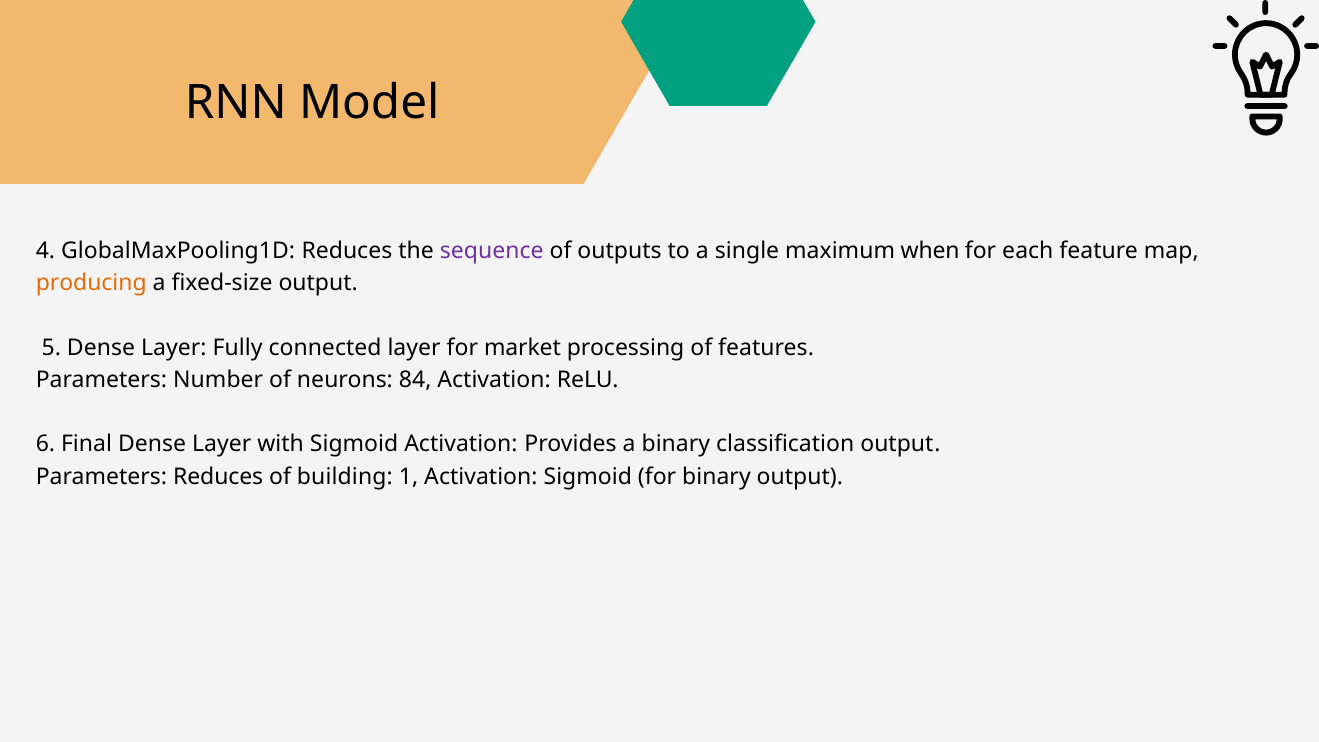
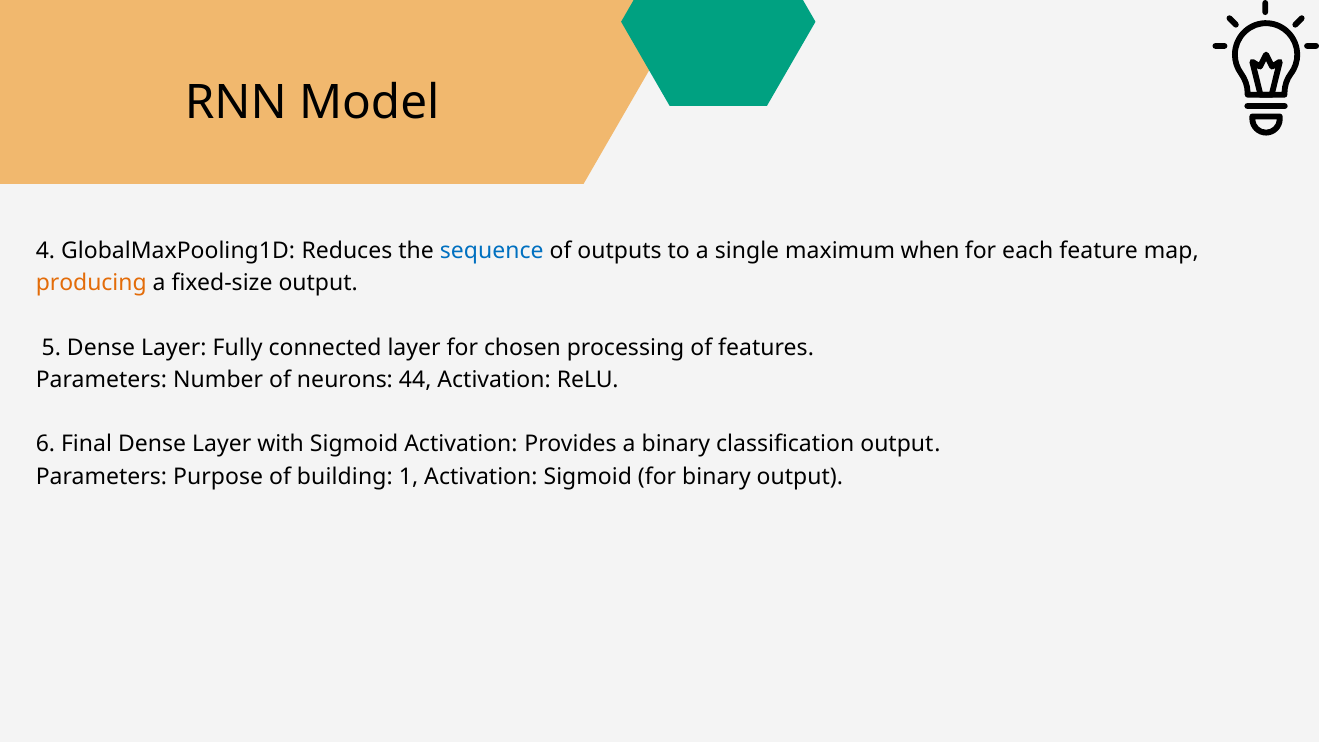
sequence colour: purple -> blue
market: market -> chosen
84: 84 -> 44
Parameters Reduces: Reduces -> Purpose
